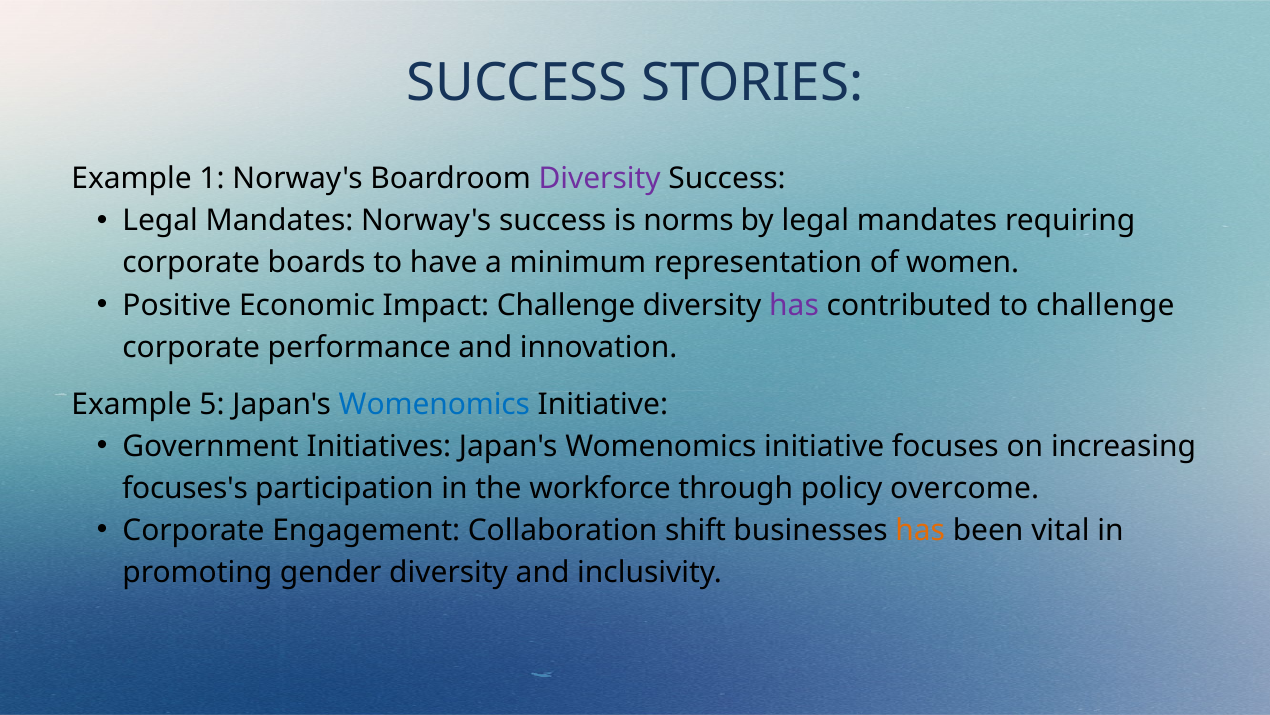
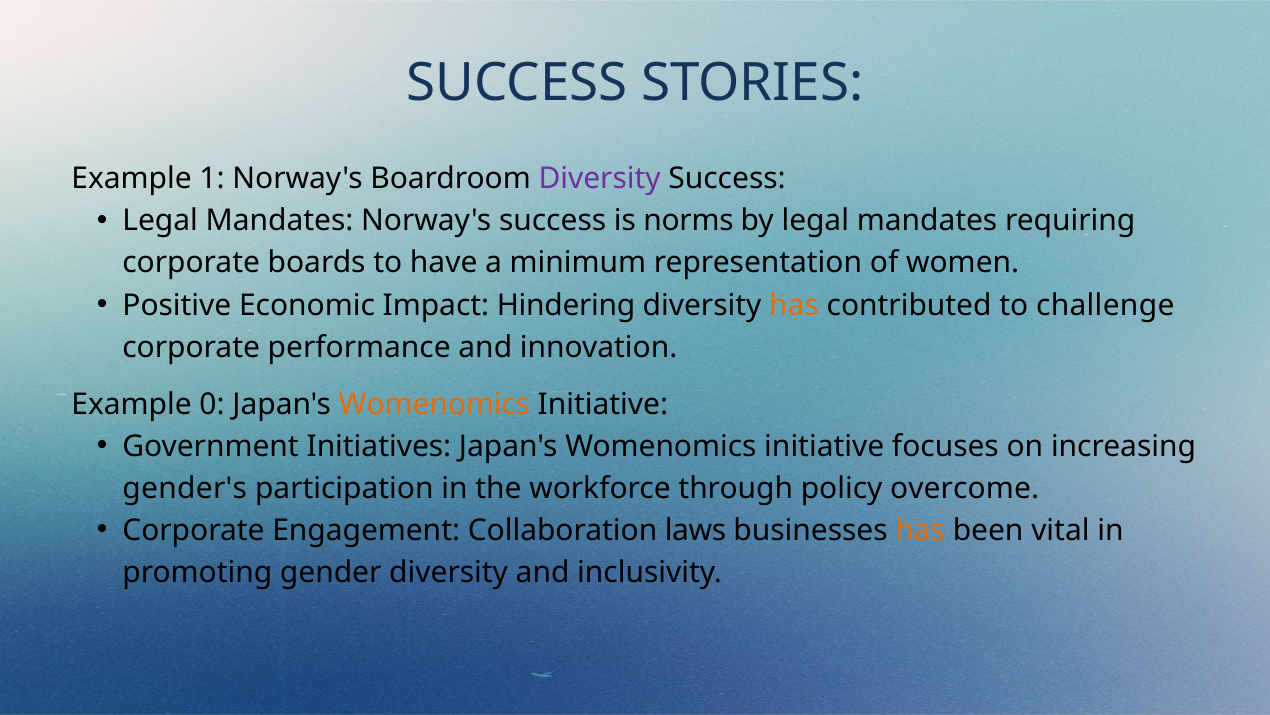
Impact Challenge: Challenge -> Hindering
has at (794, 305) colour: purple -> orange
5: 5 -> 0
Womenomics at (434, 404) colour: blue -> orange
focuses's: focuses's -> gender's
shift: shift -> laws
